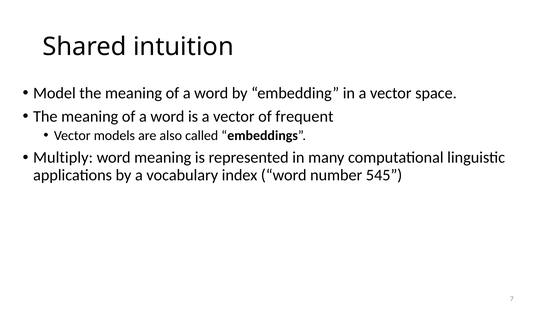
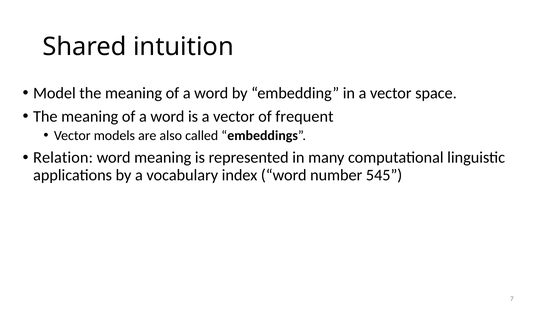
Multiply: Multiply -> Relation
